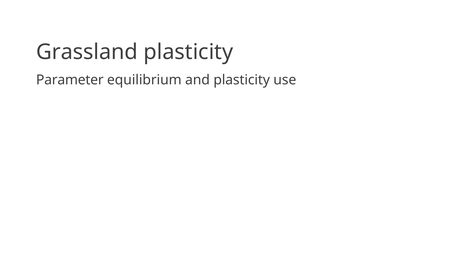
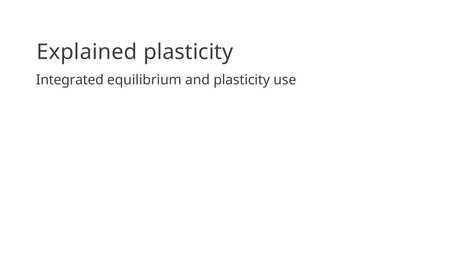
Grassland: Grassland -> Explained
Parameter: Parameter -> Integrated
